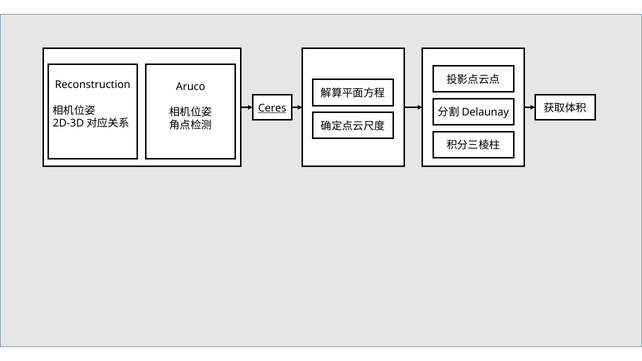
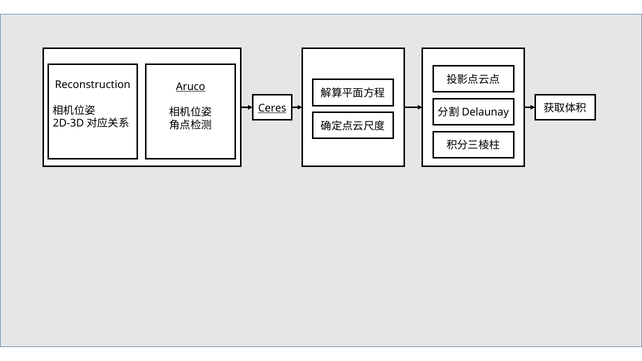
Aruco underline: none -> present
